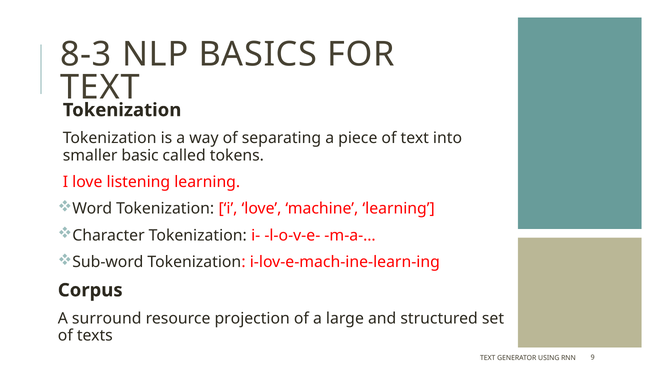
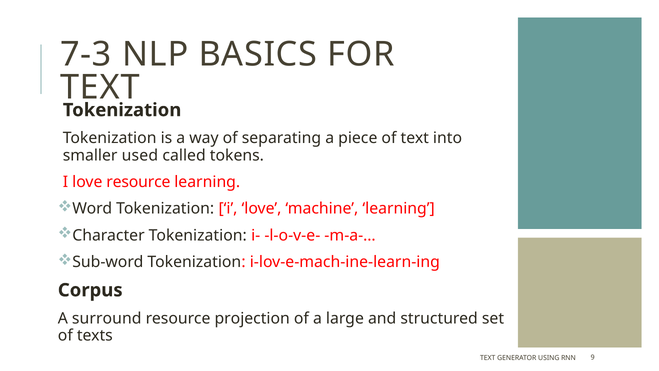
8-3: 8-3 -> 7-3
basic: basic -> used
love listening: listening -> resource
